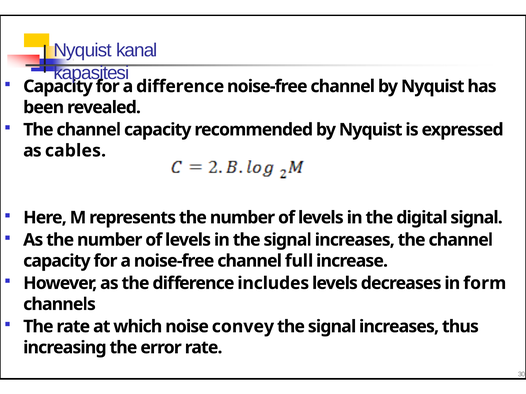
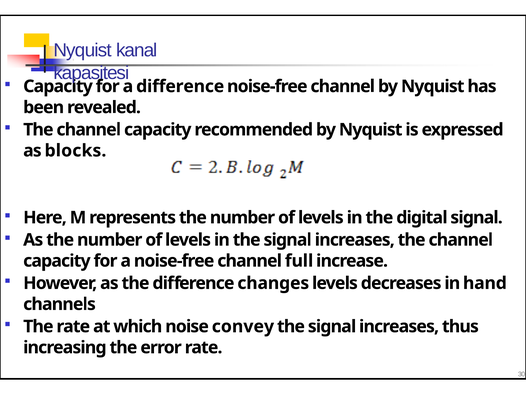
cables: cables -> blocks
includes: includes -> changes
form: form -> hand
